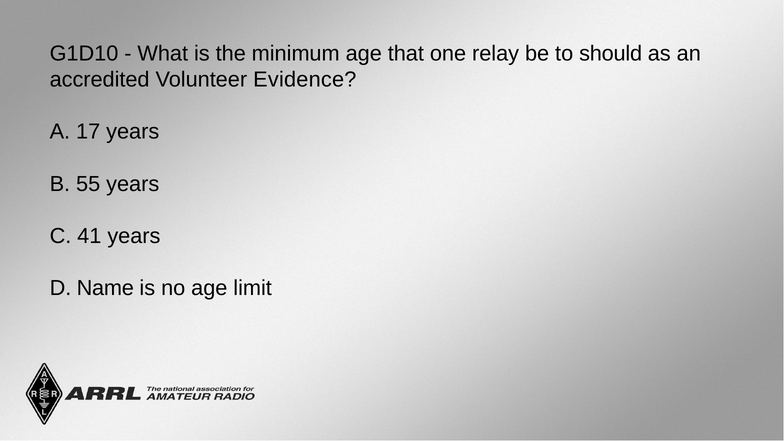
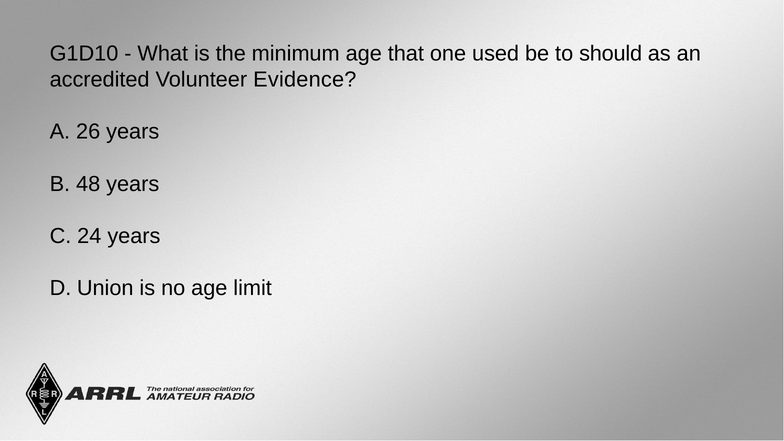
relay: relay -> used
17: 17 -> 26
55: 55 -> 48
41: 41 -> 24
Name: Name -> Union
